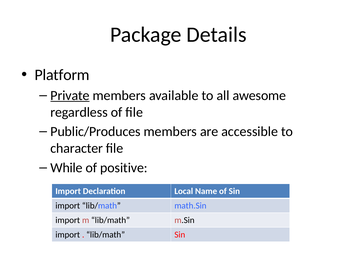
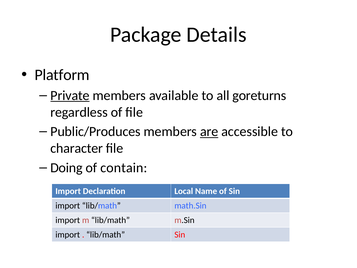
awesome: awesome -> goreturns
are underline: none -> present
While: While -> Doing
positive: positive -> contain
